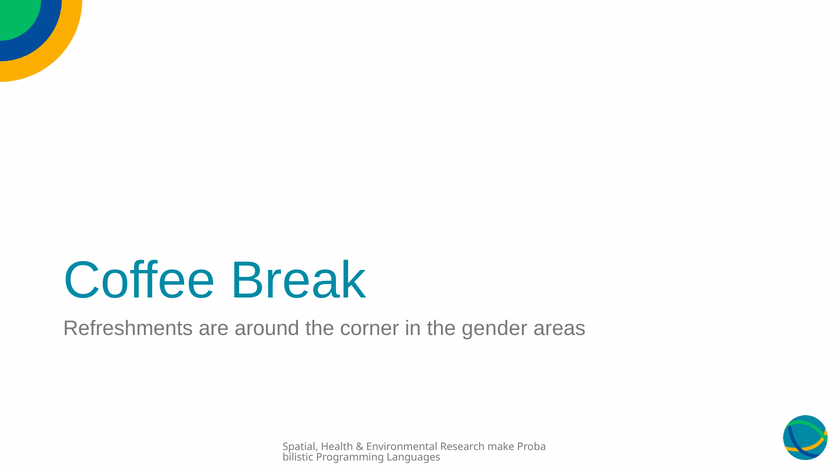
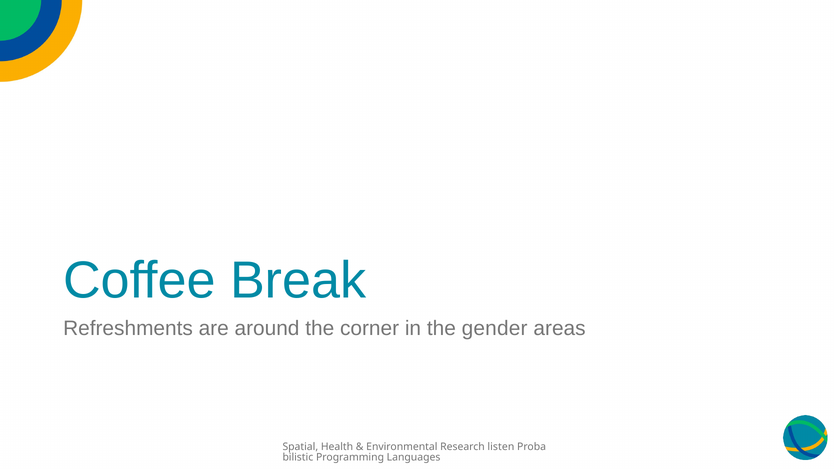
make: make -> listen
